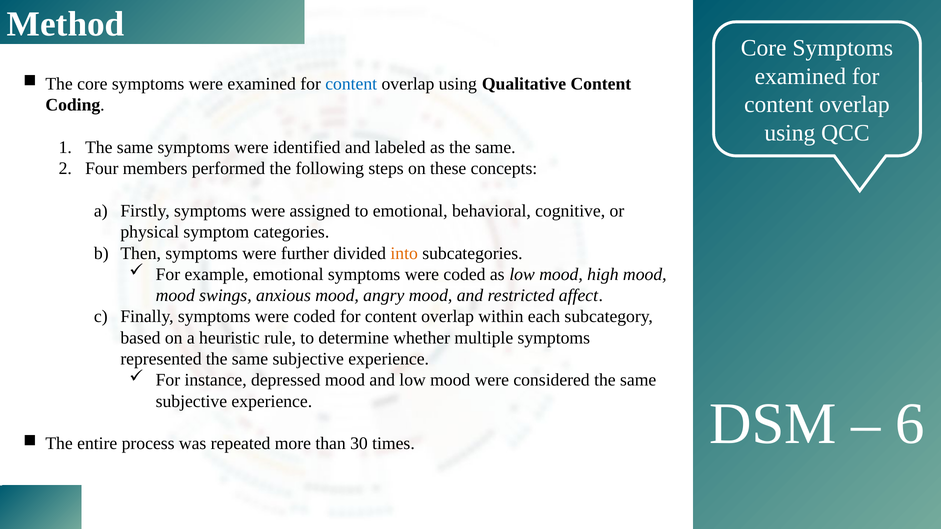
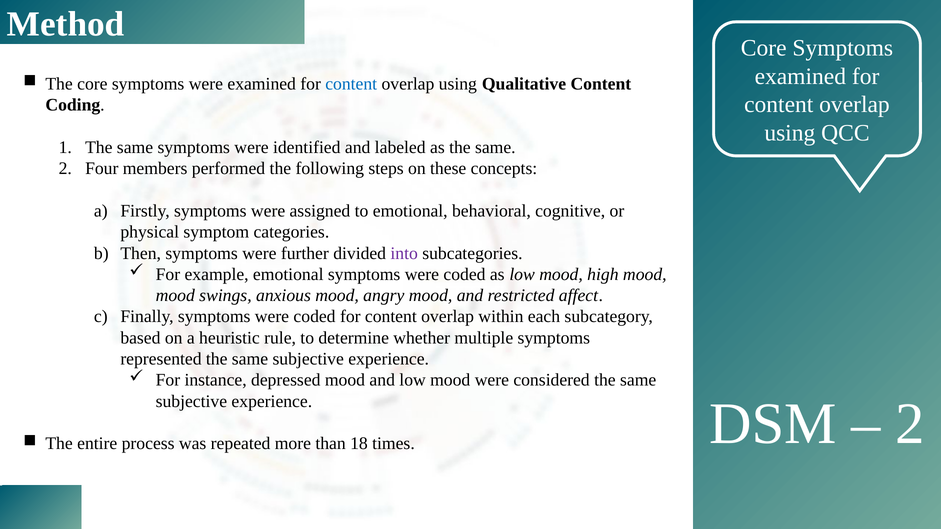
into colour: orange -> purple
30: 30 -> 18
6 at (910, 424): 6 -> 2
